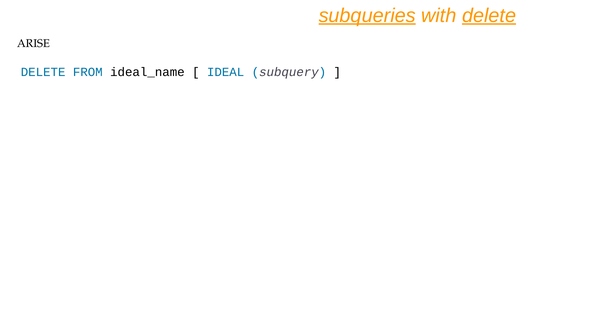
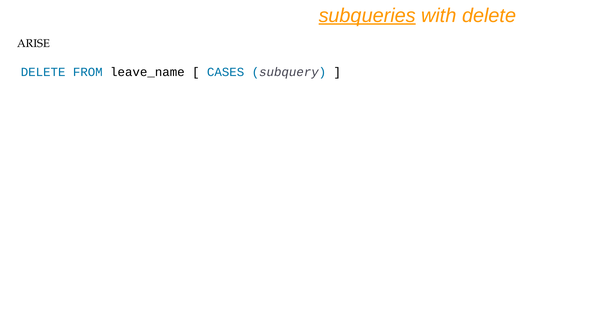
delete at (489, 15) underline: present -> none
ideal_name: ideal_name -> leave_name
IDEAL: IDEAL -> CASES
